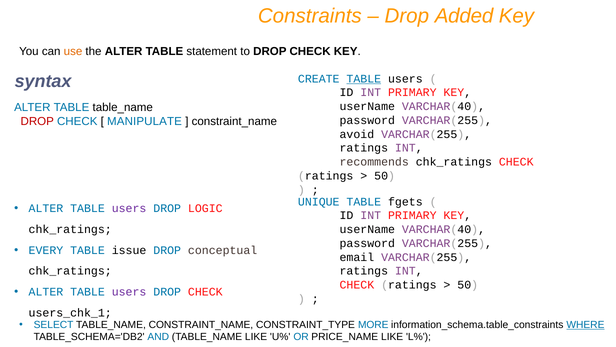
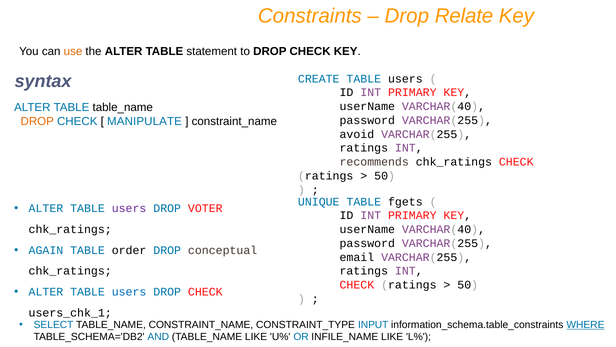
Added: Added -> Relate
TABLE at (364, 79) underline: present -> none
DROP at (37, 121) colour: red -> orange
LOGIC: LOGIC -> VOTER
EVERY: EVERY -> AGAIN
issue: issue -> order
users at (129, 292) colour: purple -> blue
MORE: MORE -> INPUT
PRICE_NAME: PRICE_NAME -> INFILE_NAME
